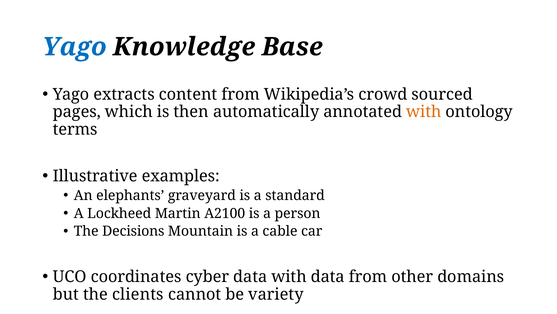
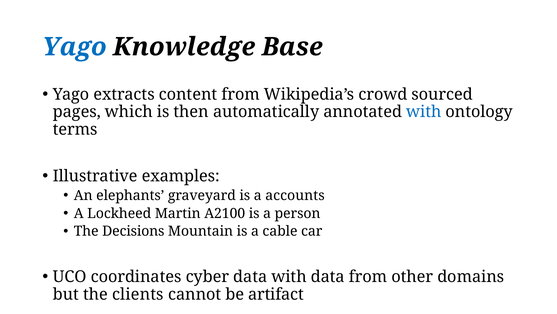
with at (424, 112) colour: orange -> blue
standard: standard -> accounts
variety: variety -> artifact
